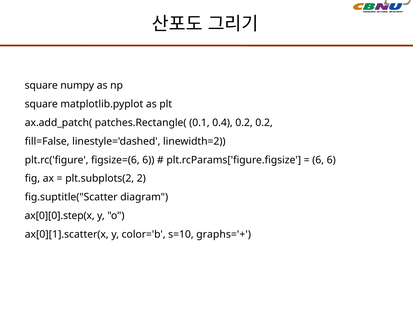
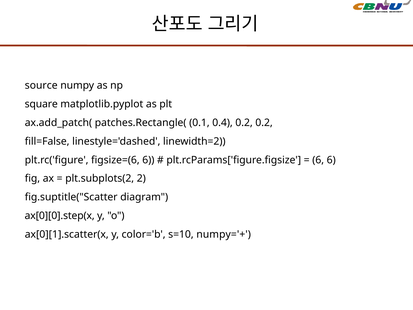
square at (41, 85): square -> source
graphs='+: graphs='+ -> numpy='+
